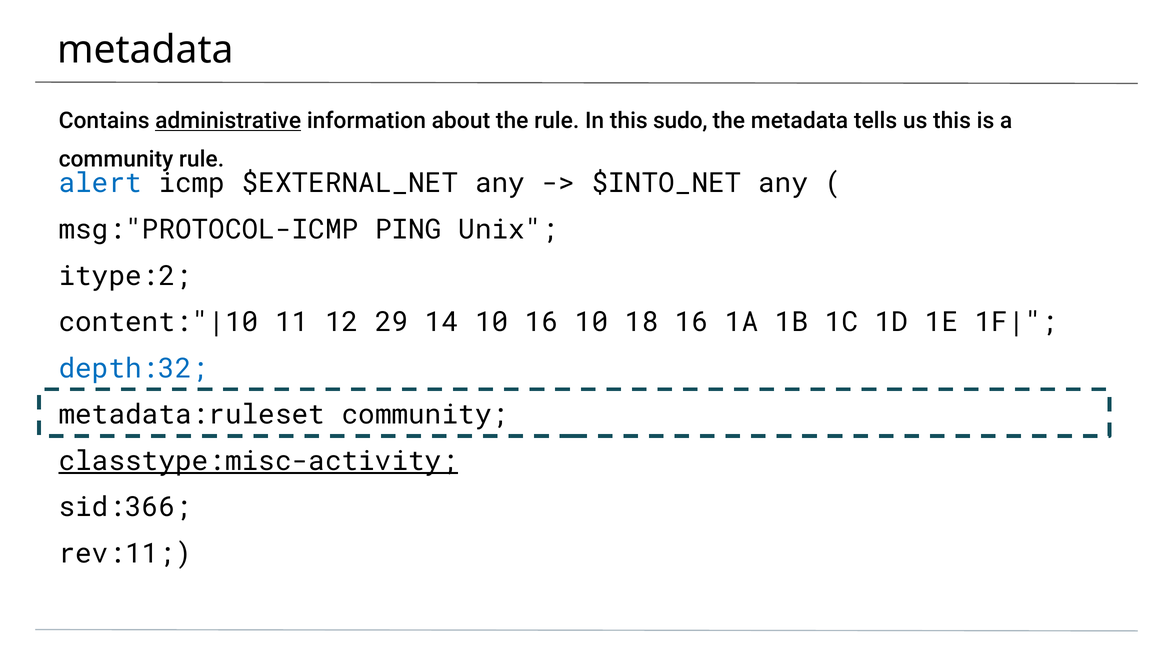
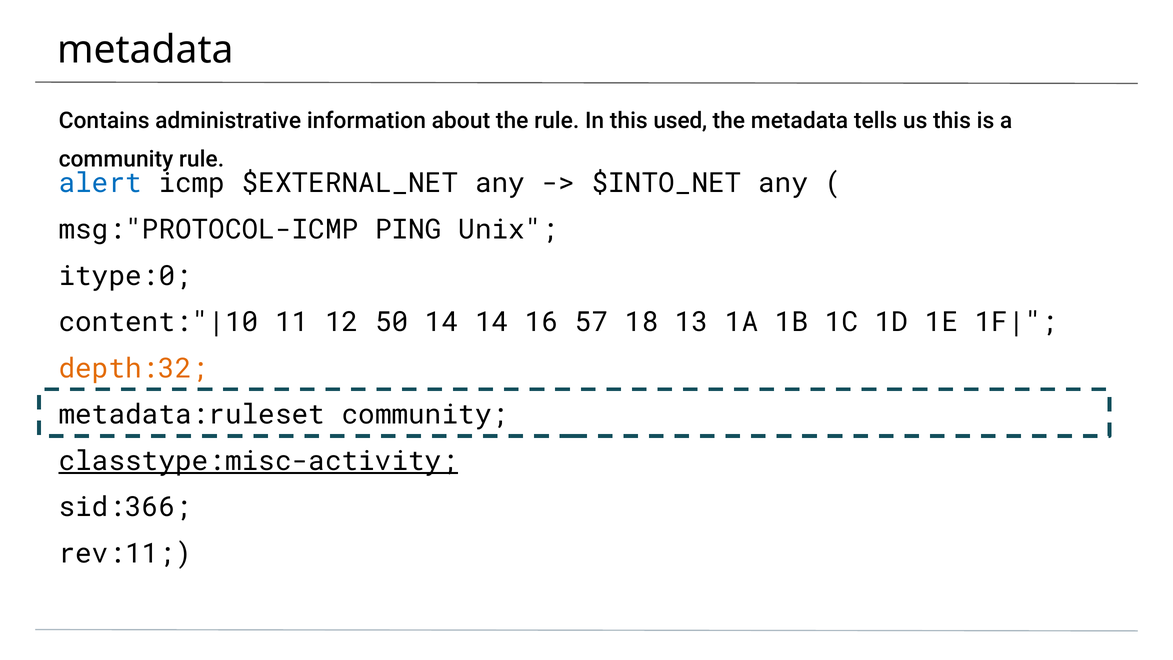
administrative underline: present -> none
sudo: sudo -> used
itype:2: itype:2 -> itype:0
29: 29 -> 50
14 10: 10 -> 14
16 10: 10 -> 57
18 16: 16 -> 13
depth:32 colour: blue -> orange
